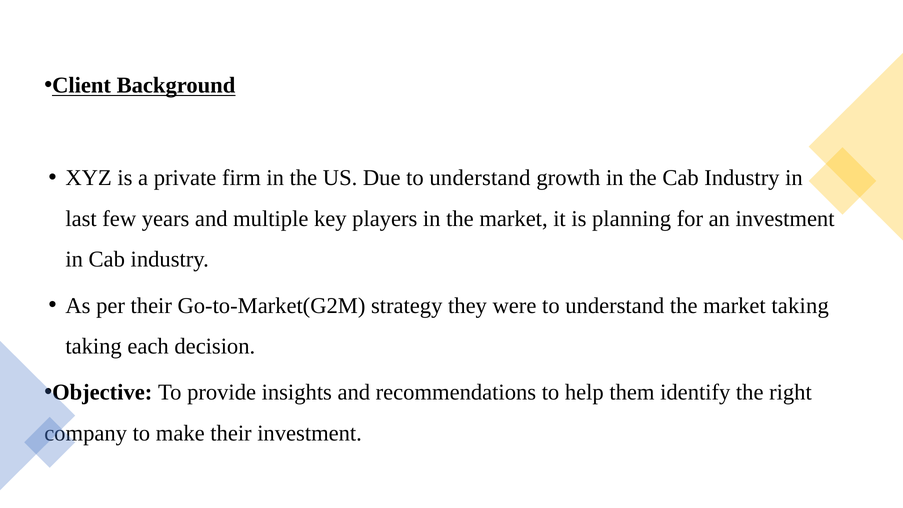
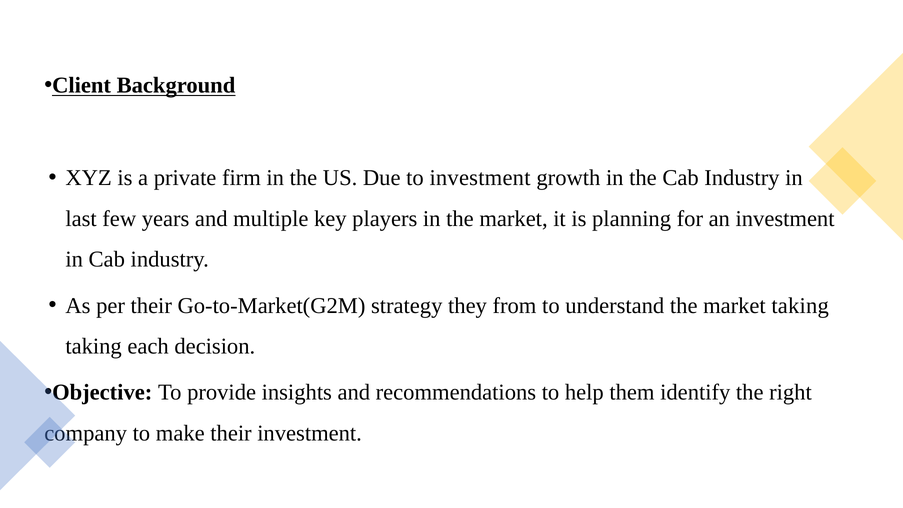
Due to understand: understand -> investment
were: were -> from
